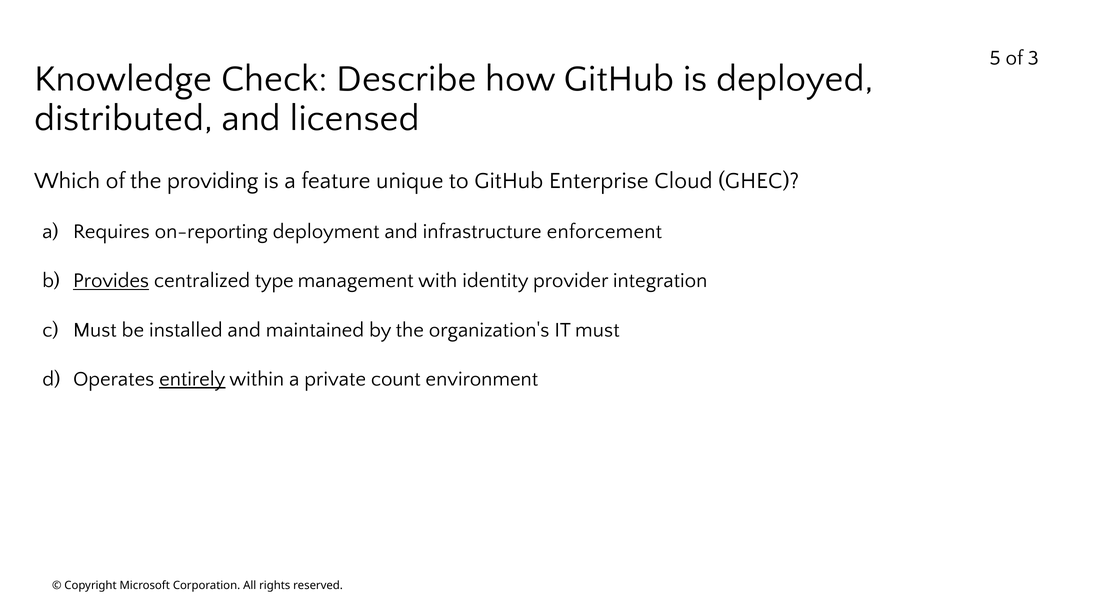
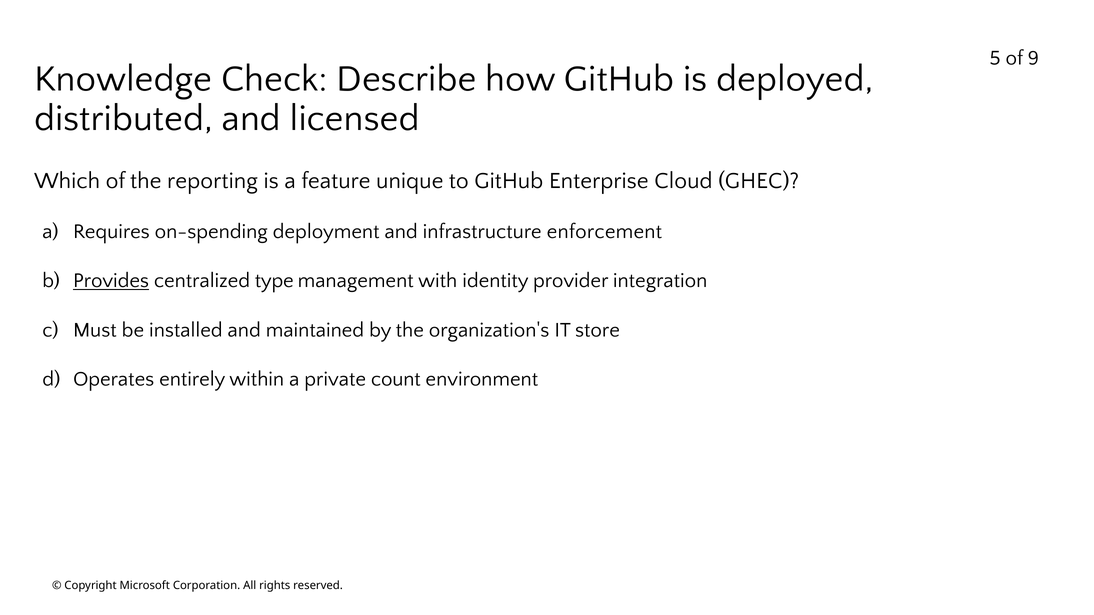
3: 3 -> 9
providing: providing -> reporting
on-reporting: on-reporting -> on-spending
IT must: must -> store
entirely underline: present -> none
